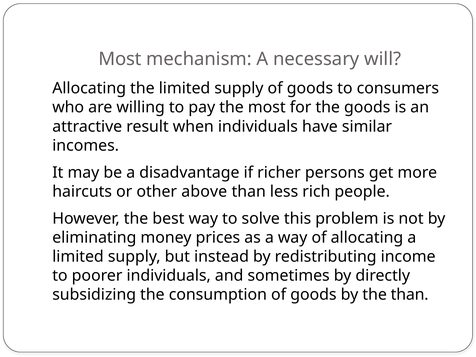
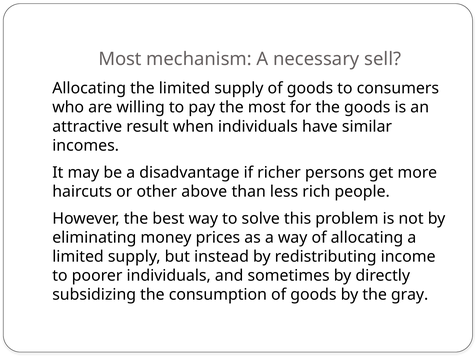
will: will -> sell
the than: than -> gray
